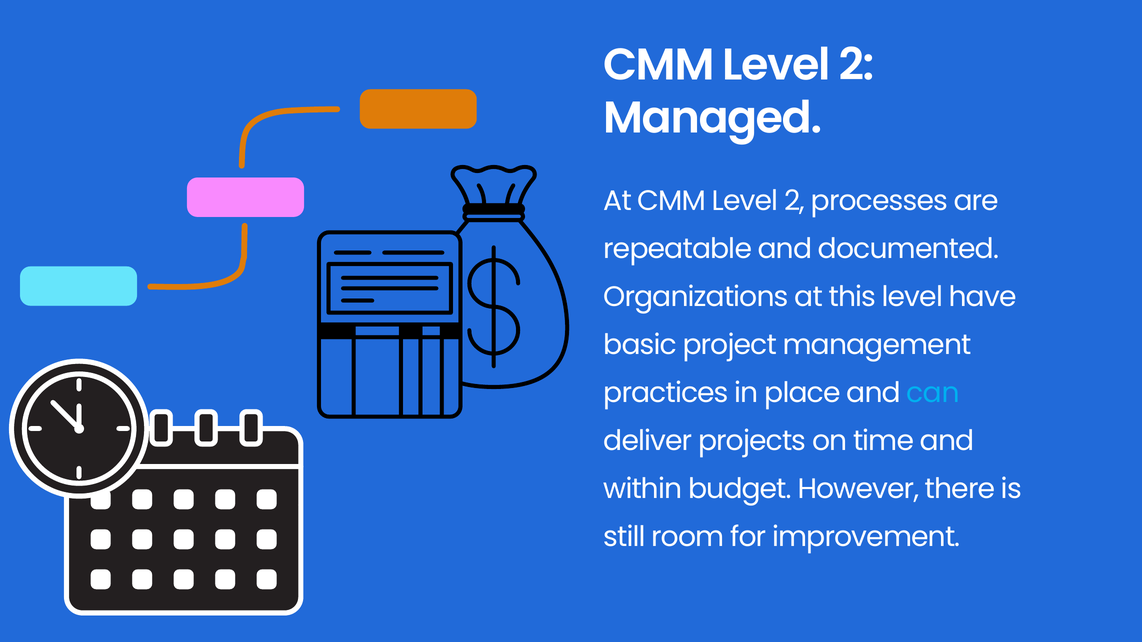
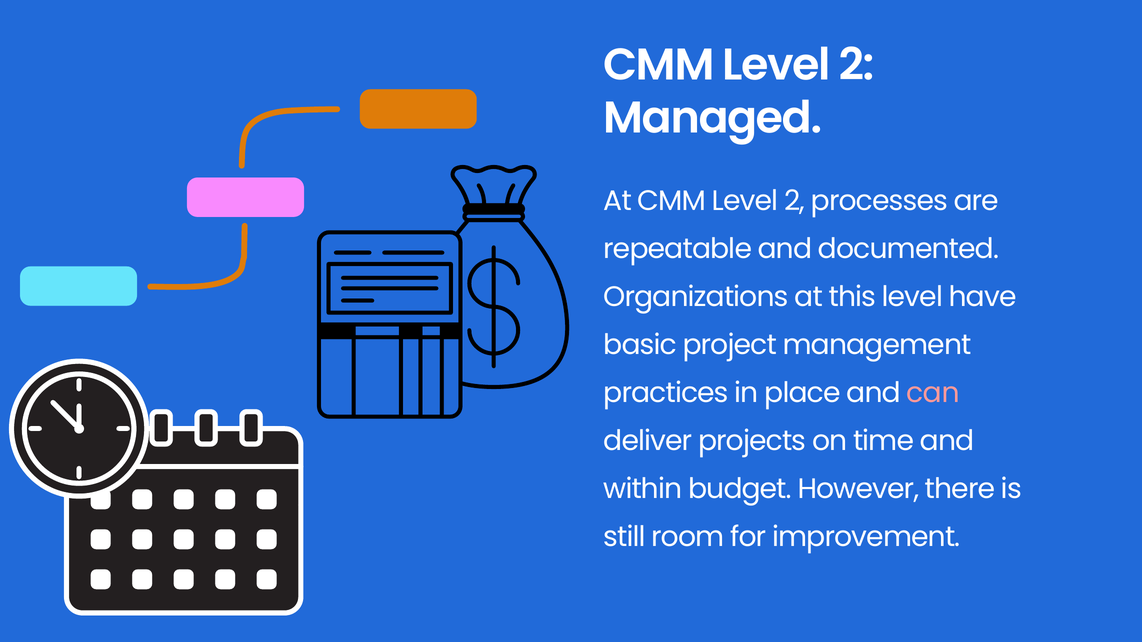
can colour: light blue -> pink
